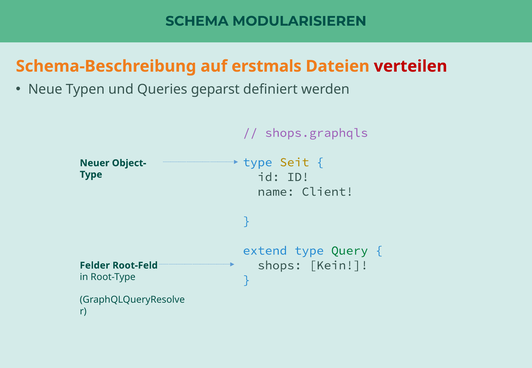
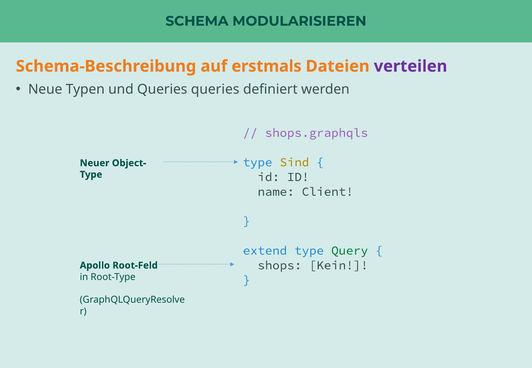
verteilen colour: red -> purple
Queries geparst: geparst -> queries
Seit: Seit -> Sind
Felder: Felder -> Apollo
